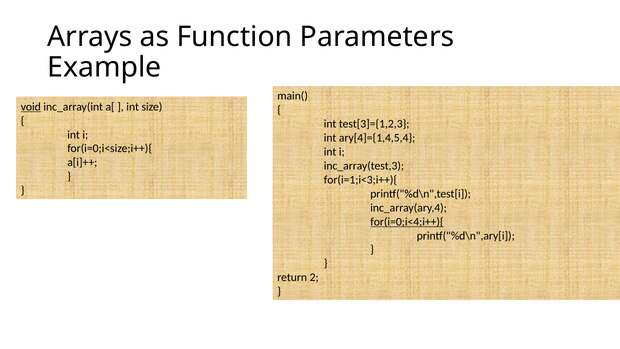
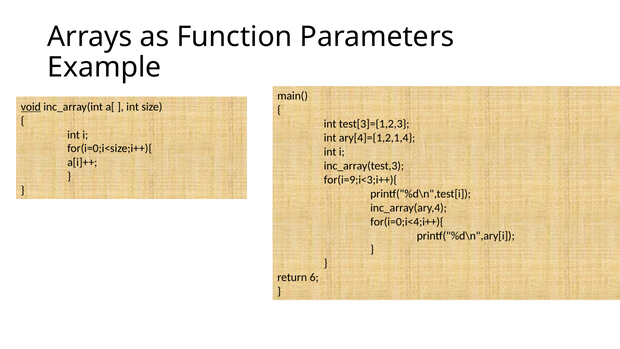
ary[4]={1,4,5,4: ary[4]={1,4,5,4 -> ary[4]={1,2,1,4
for(i=1;i<3;i++){: for(i=1;i<3;i++){ -> for(i=9;i<3;i++){
for(i=0;i<4;i++){ underline: present -> none
2: 2 -> 6
